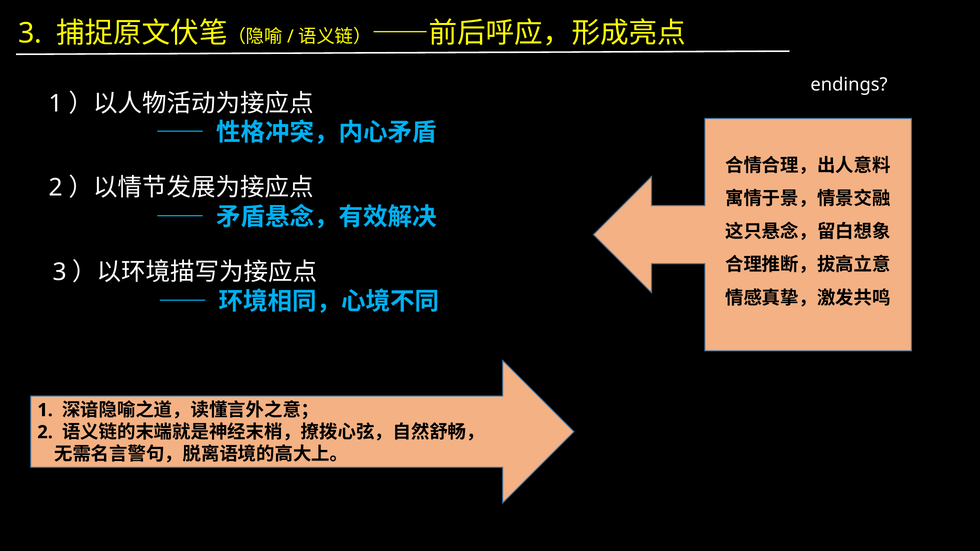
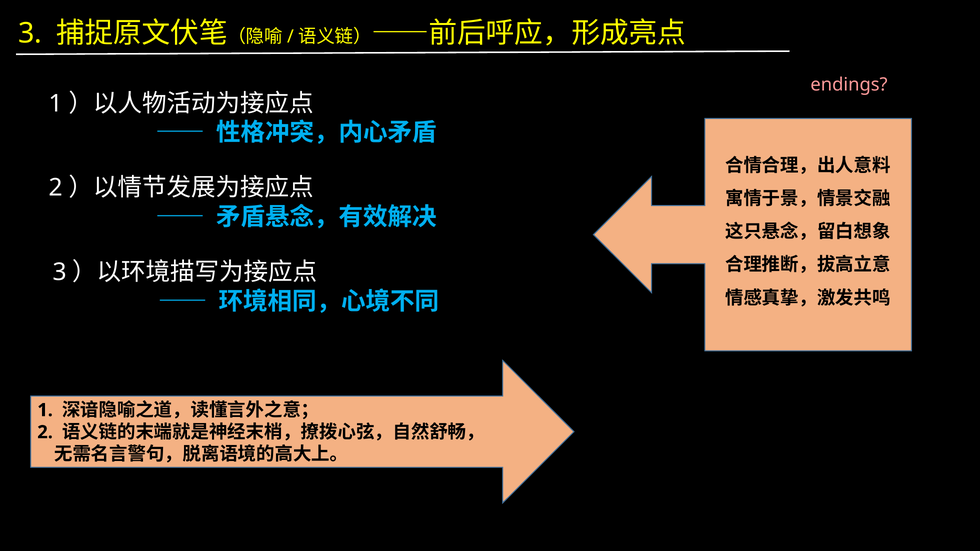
endings colour: white -> pink
